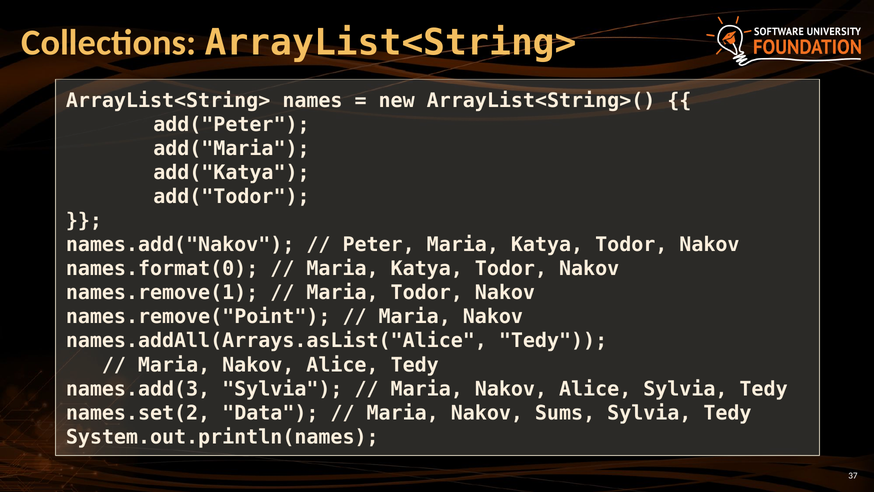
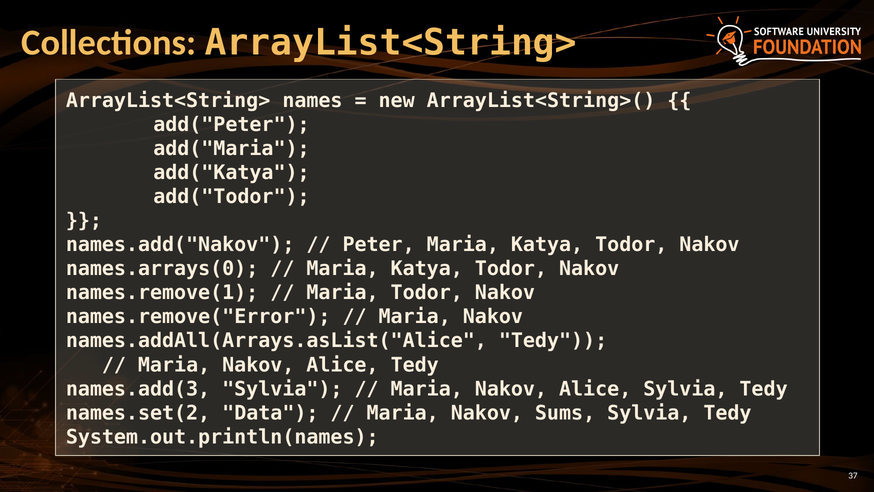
names.format(0: names.format(0 -> names.arrays(0
names.remove("Point: names.remove("Point -> names.remove("Error
